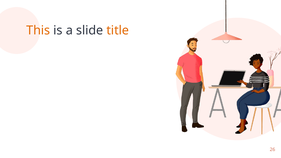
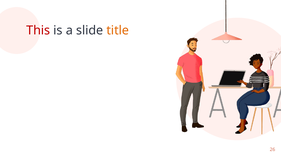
This colour: orange -> red
